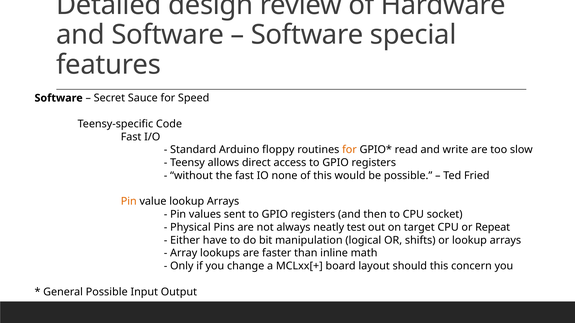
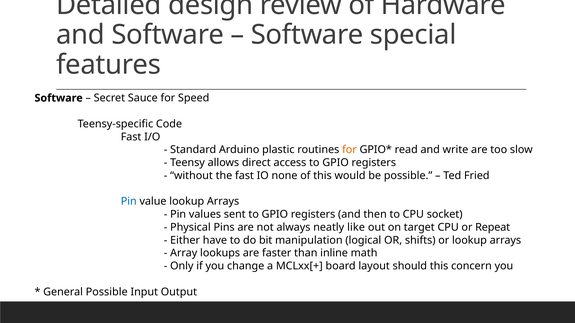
floppy: floppy -> plastic
Pin at (129, 202) colour: orange -> blue
test: test -> like
